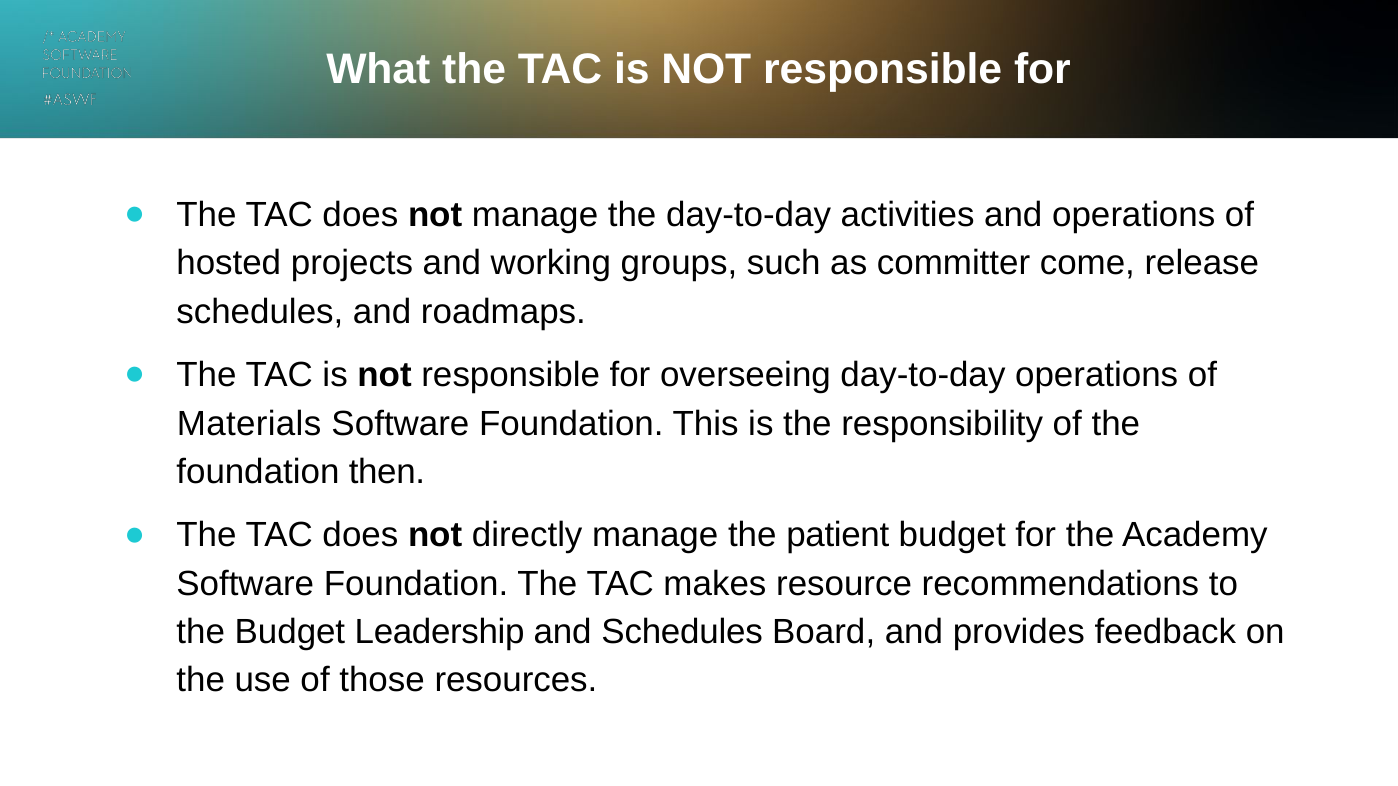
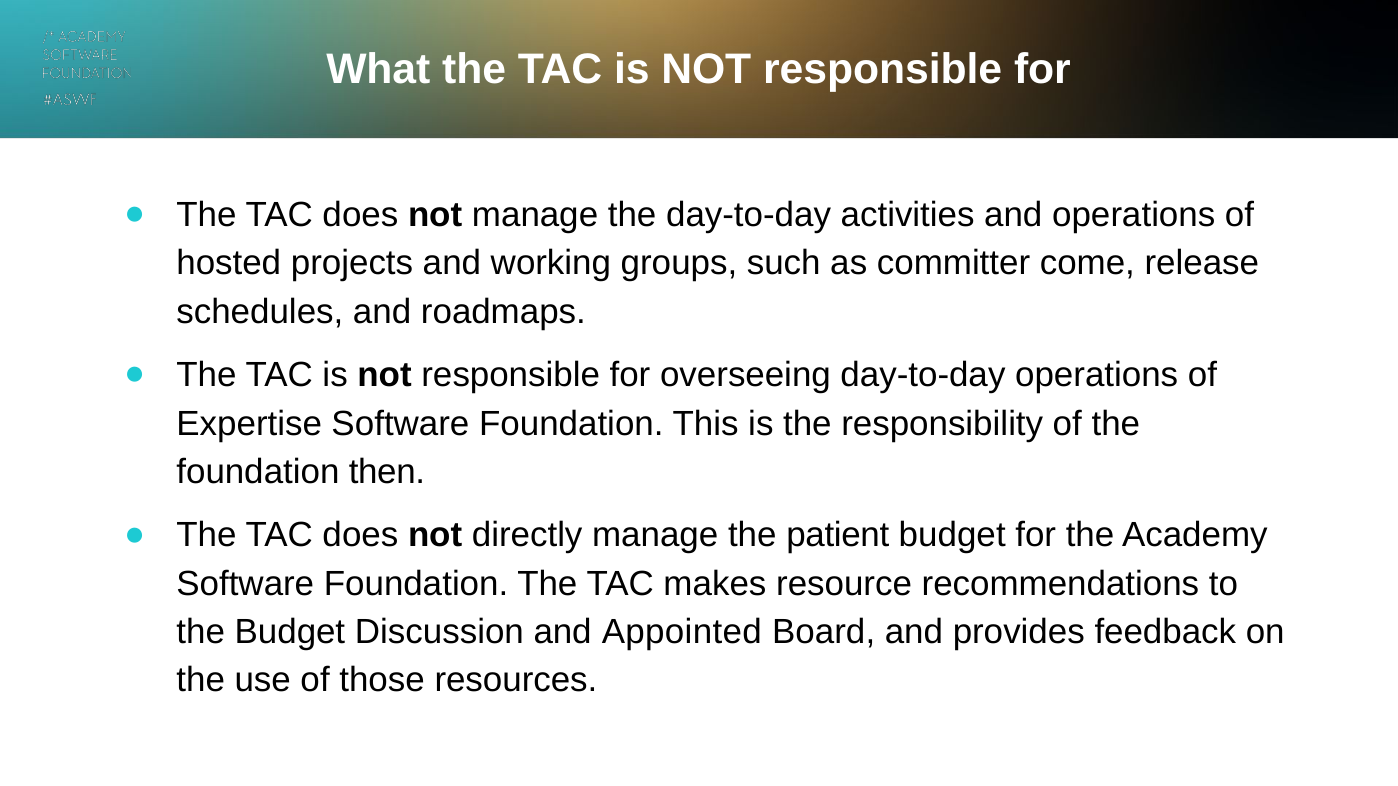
Materials: Materials -> Expertise
Leadership: Leadership -> Discussion
and Schedules: Schedules -> Appointed
